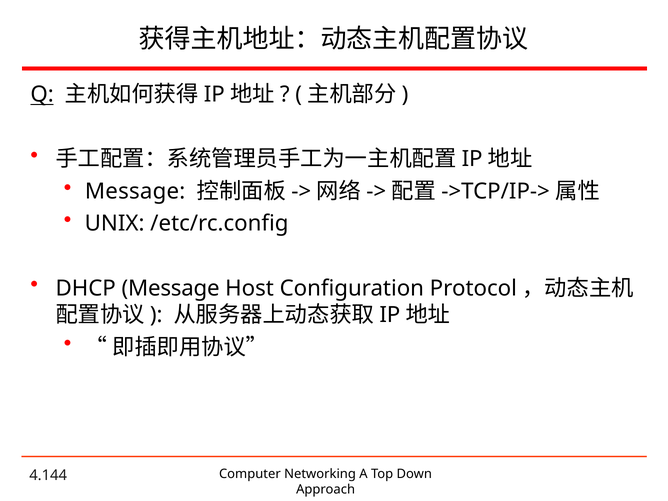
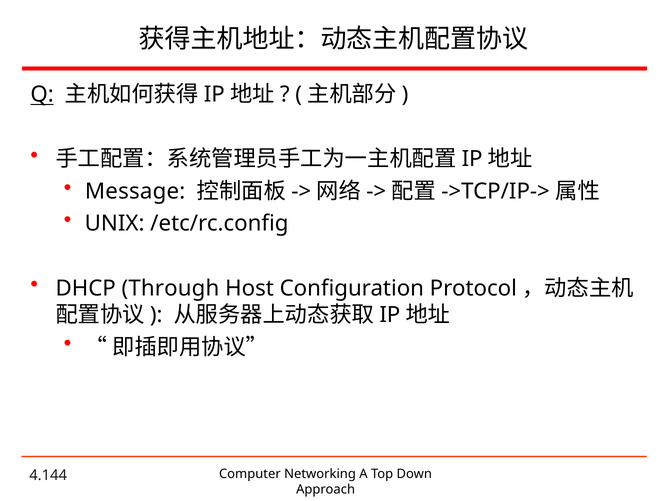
DHCP Message: Message -> Through
